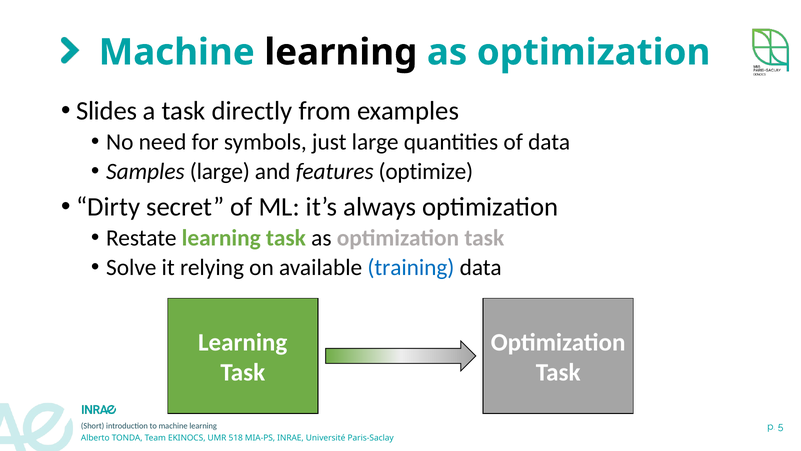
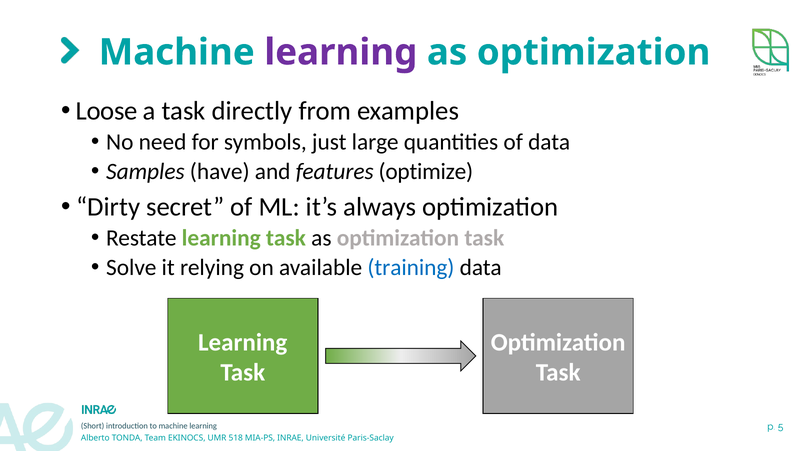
learning at (341, 52) colour: black -> purple
Slides: Slides -> Loose
Samples large: large -> have
